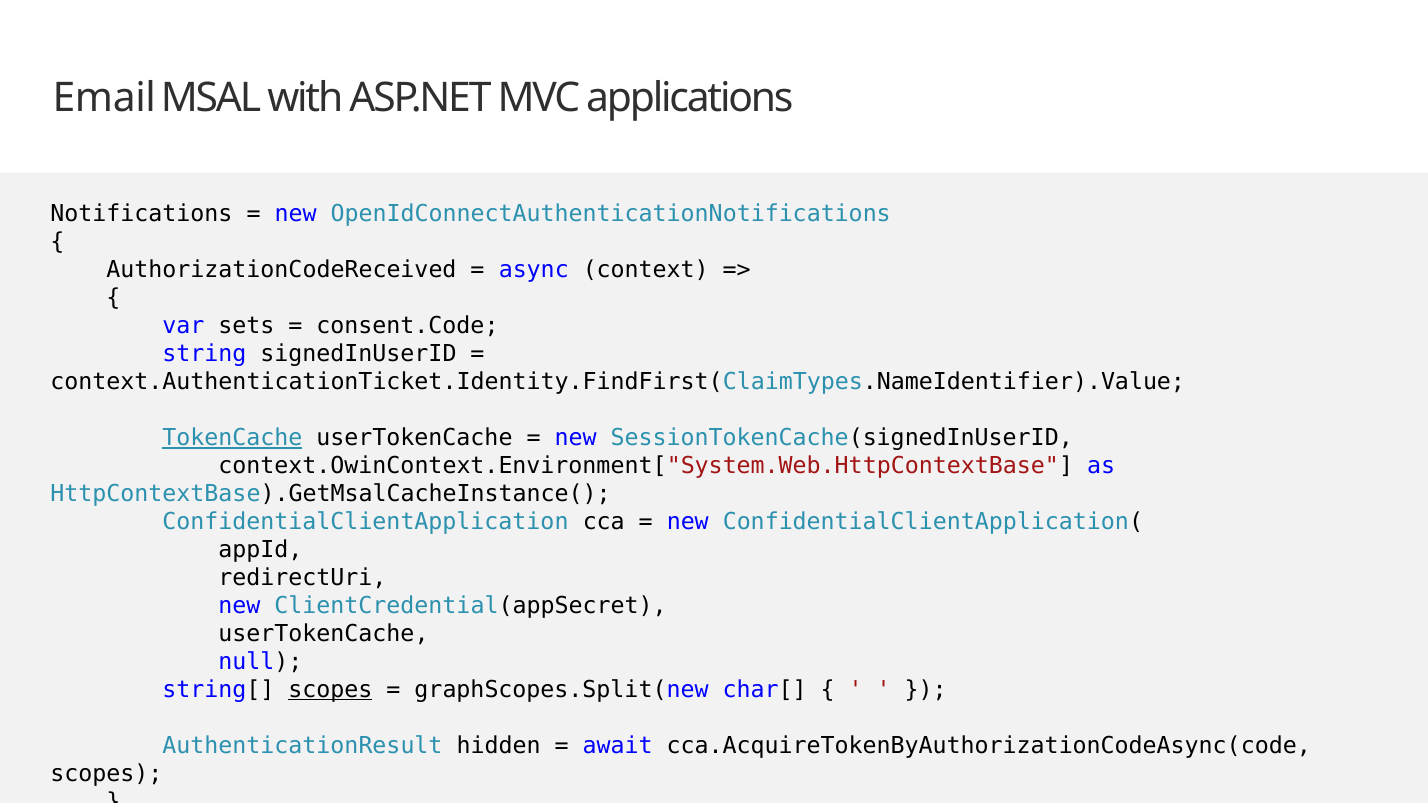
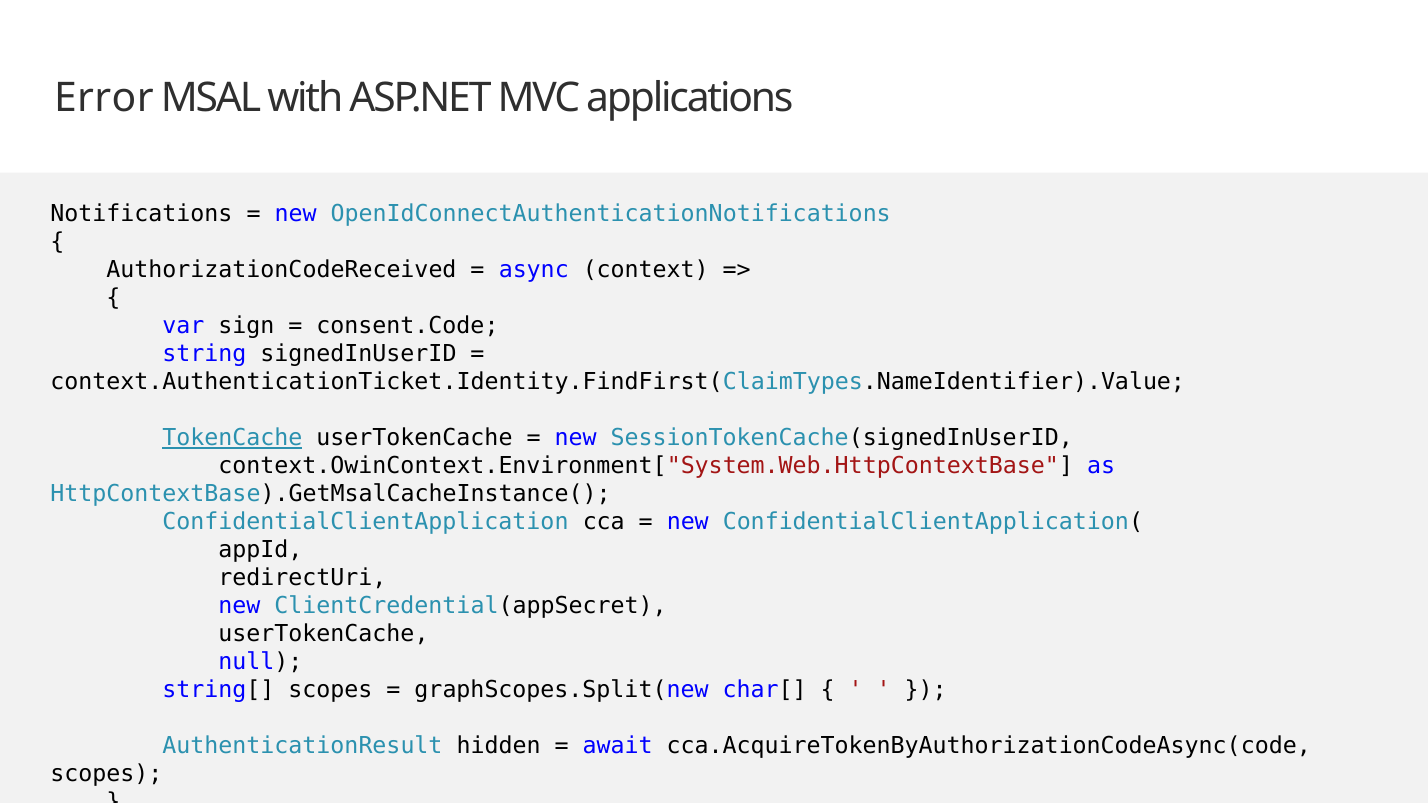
Email: Email -> Error
sets: sets -> sign
scopes at (330, 690) underline: present -> none
